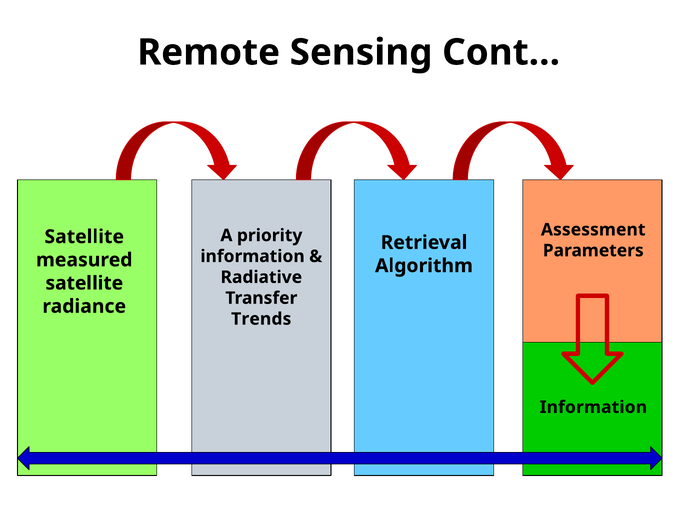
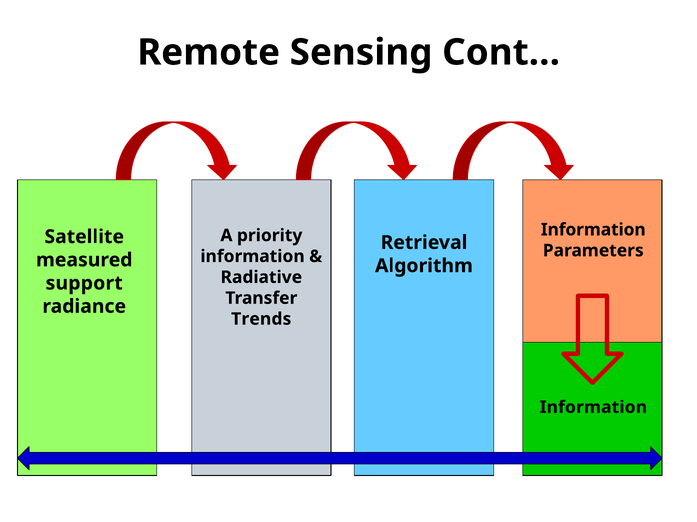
Assessment at (593, 230): Assessment -> Information
satellite at (84, 284): satellite -> support
